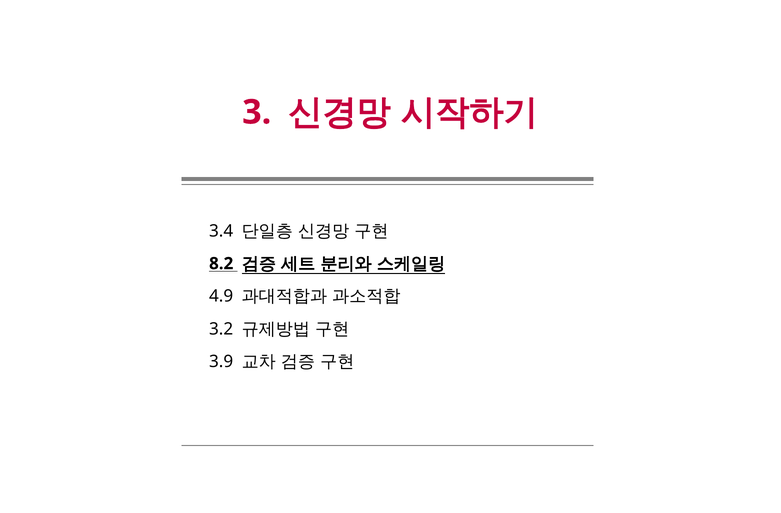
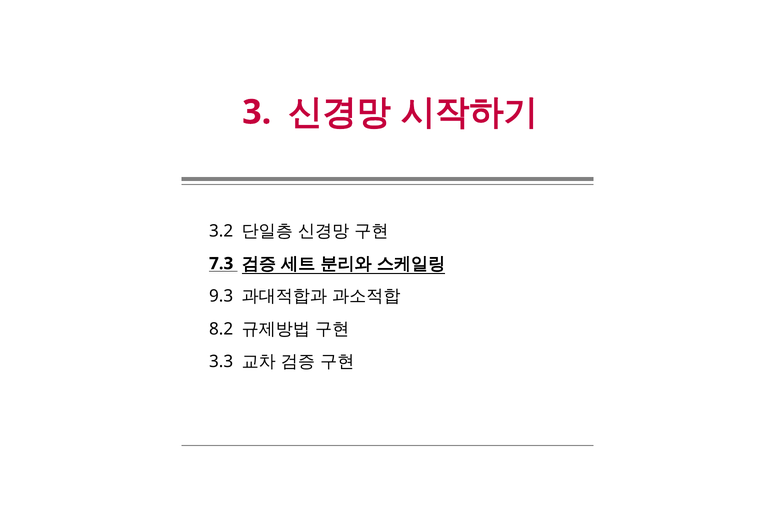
3.4: 3.4 -> 3.2
8.2: 8.2 -> 7.3
4.9: 4.9 -> 9.3
3.2: 3.2 -> 8.2
3.9: 3.9 -> 3.3
